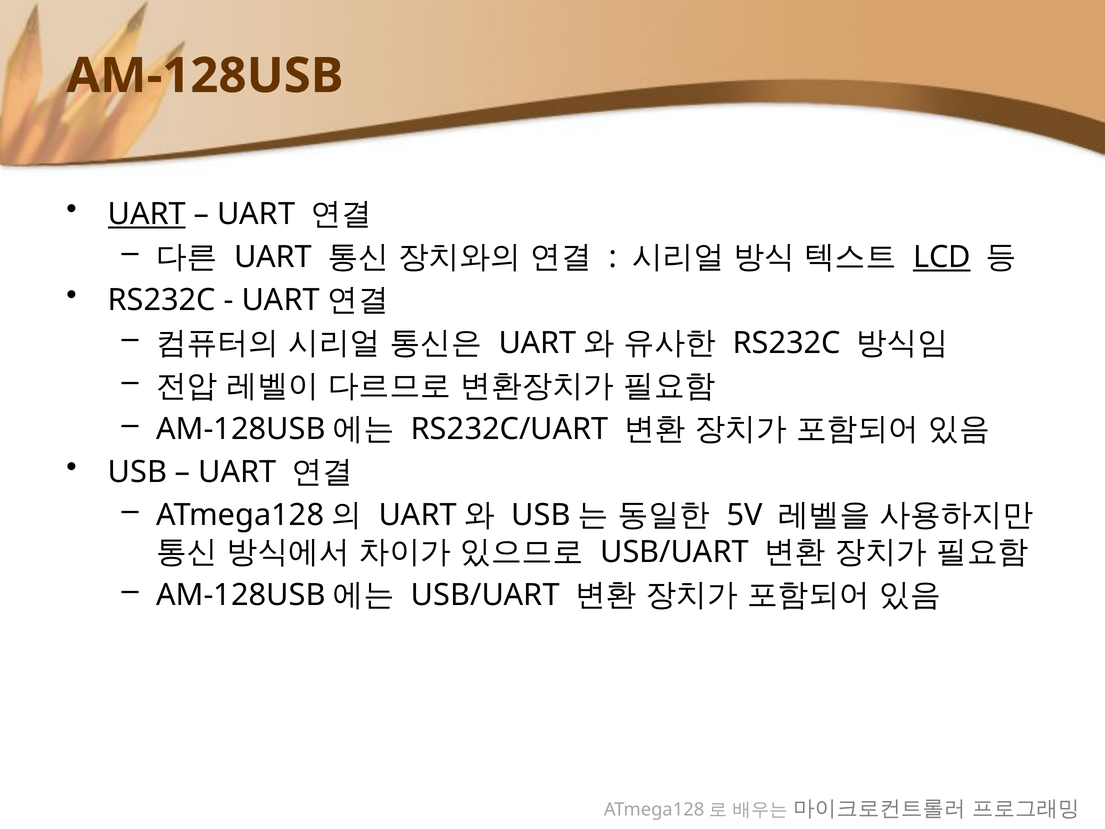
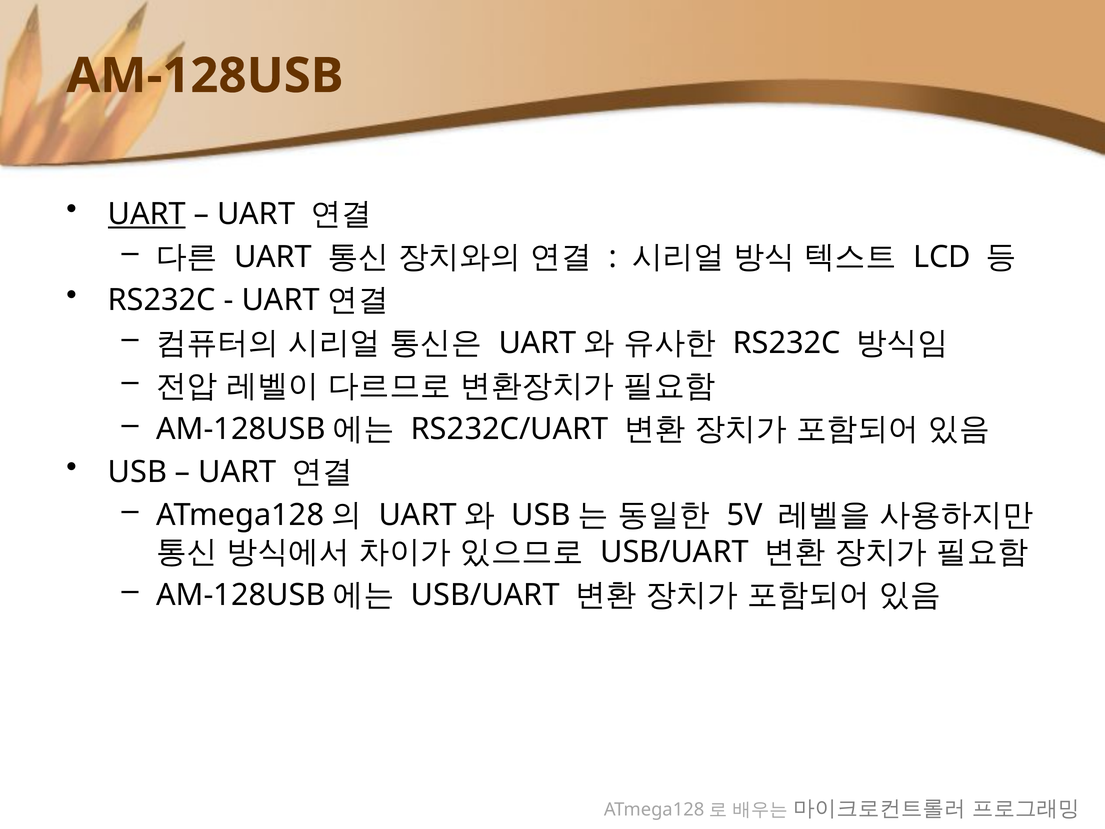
LCD underline: present -> none
